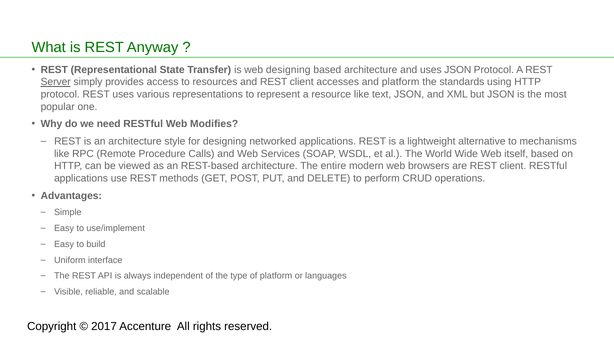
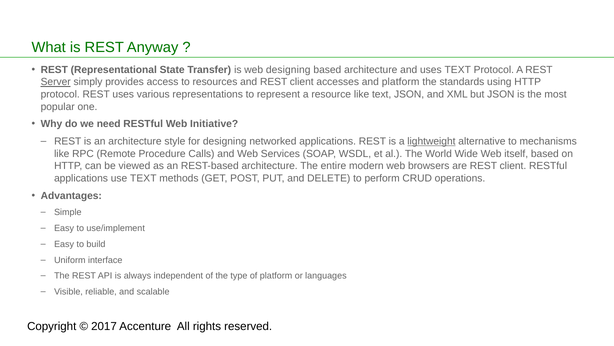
uses JSON: JSON -> TEXT
Modifies: Modifies -> Initiative
lightweight underline: none -> present
use REST: REST -> TEXT
